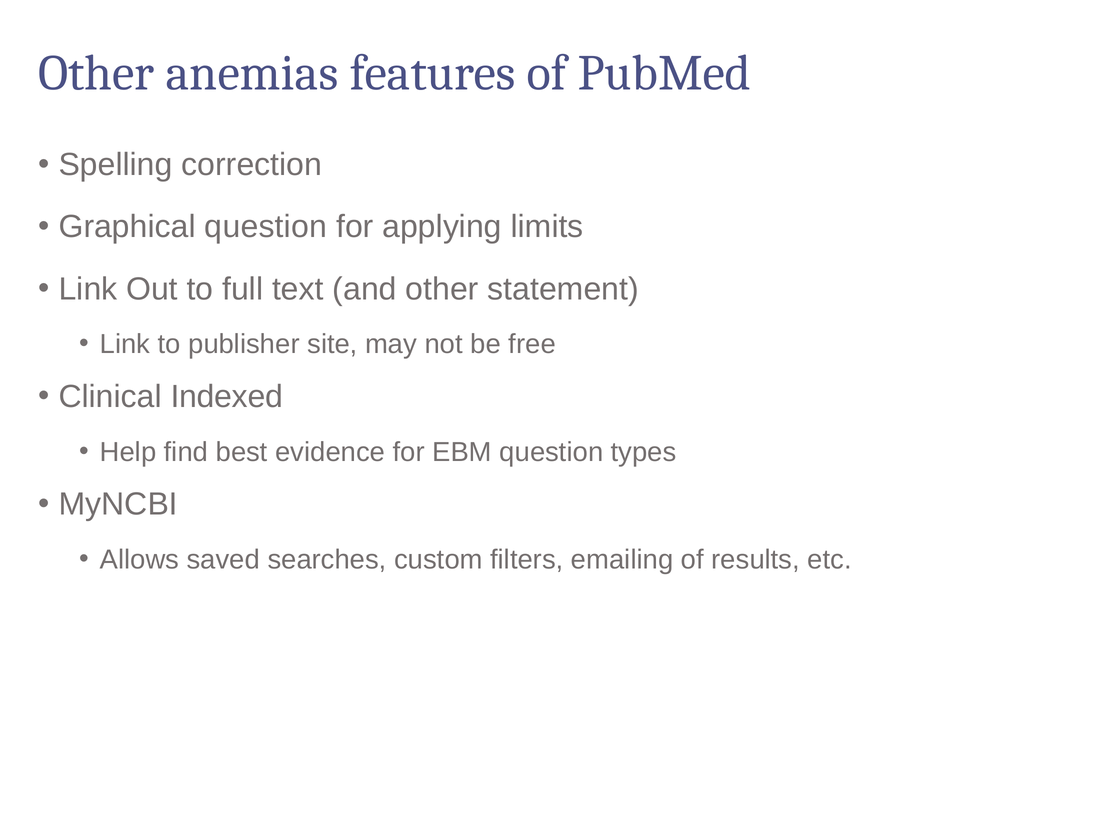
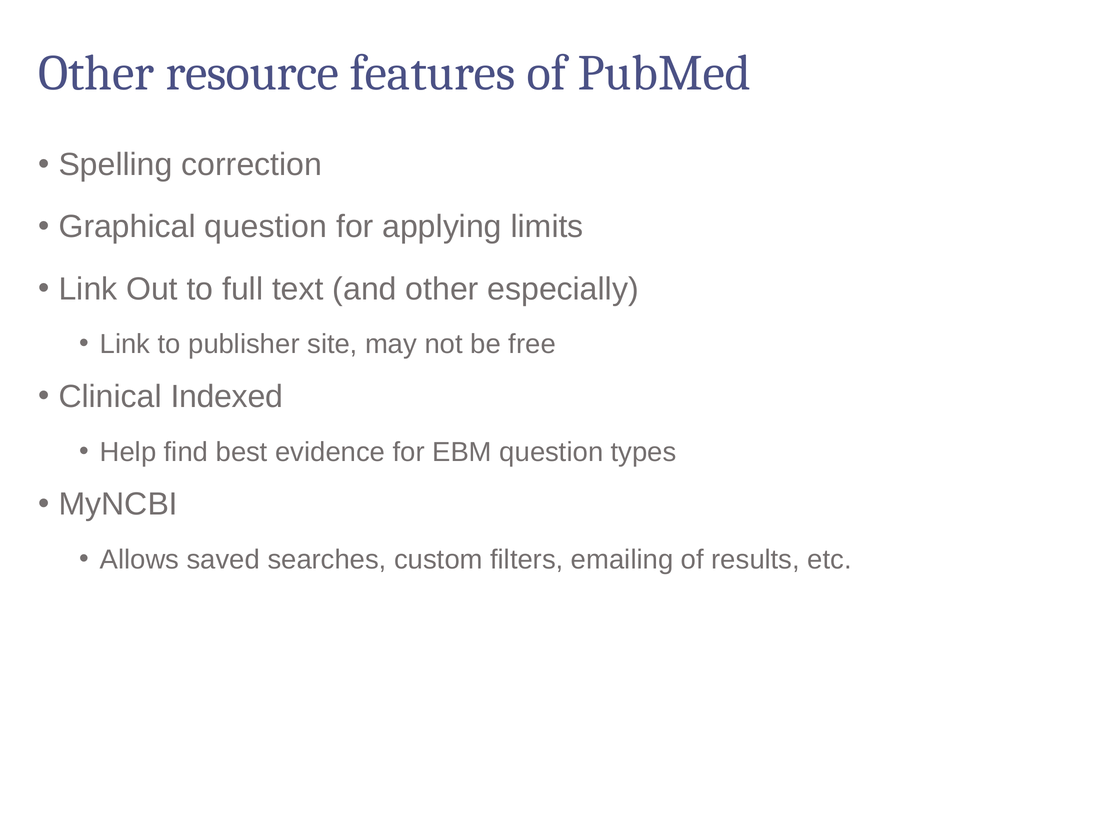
anemias: anemias -> resource
statement: statement -> especially
